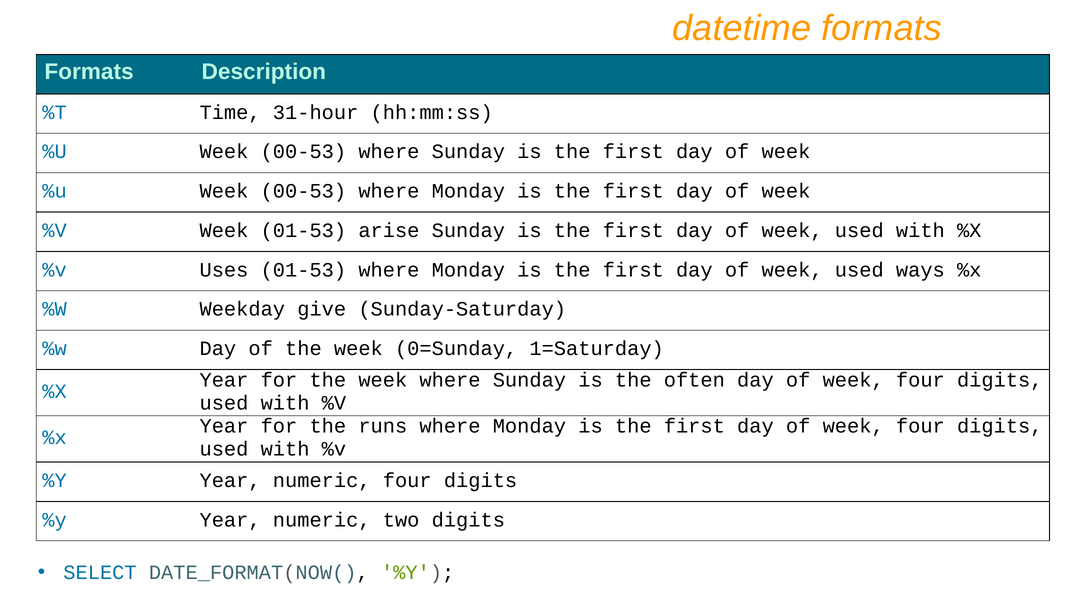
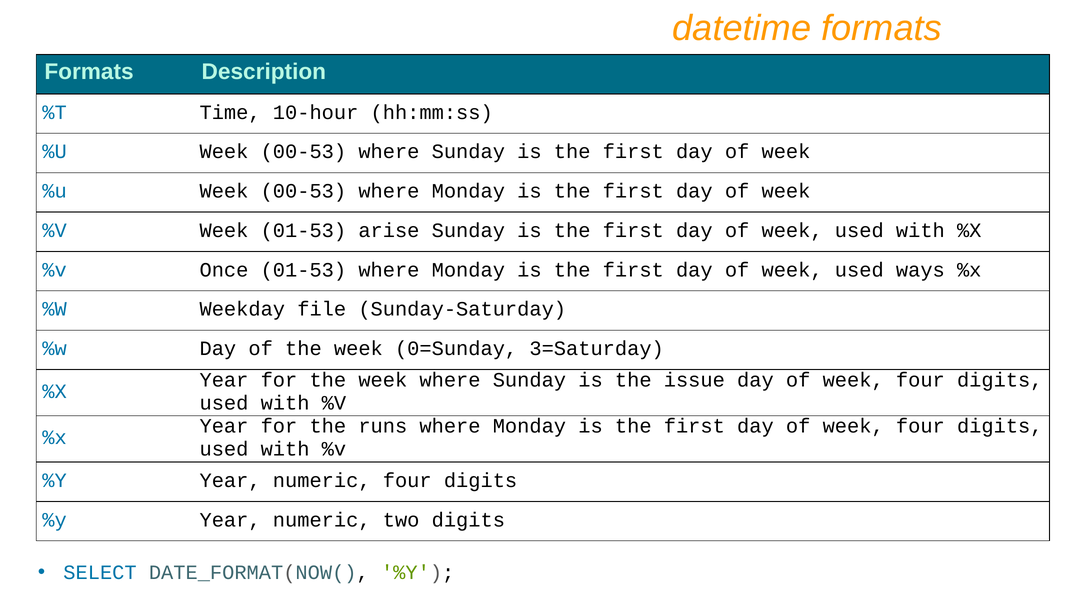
31-hour: 31-hour -> 10-hour
Uses: Uses -> Once
give: give -> file
1=Saturday: 1=Saturday -> 3=Saturday
often: often -> issue
